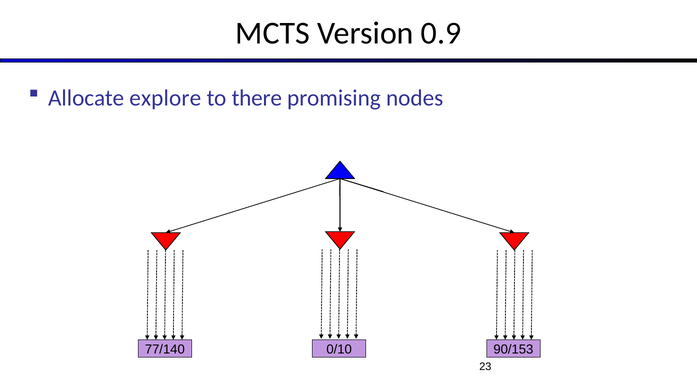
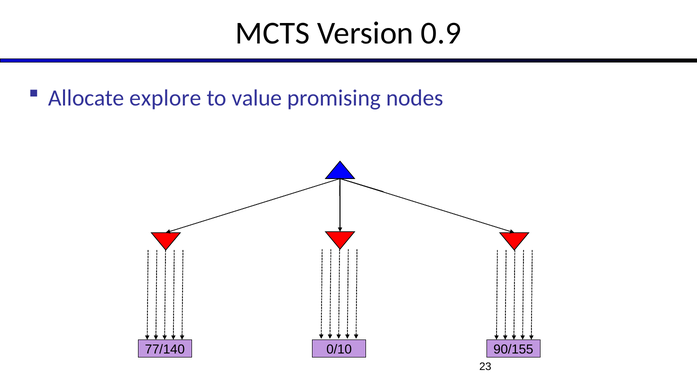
there: there -> value
90/153: 90/153 -> 90/155
